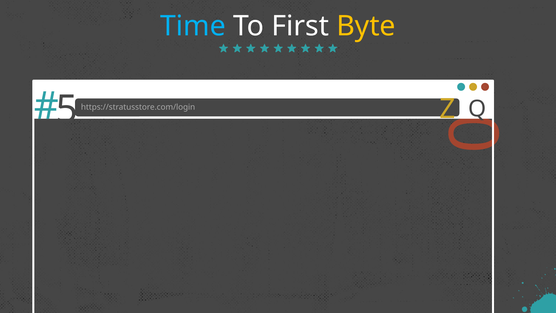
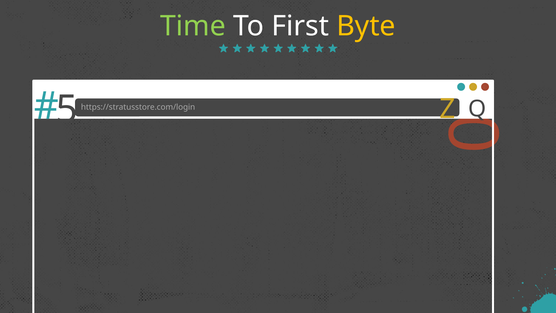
Time colour: light blue -> light green
